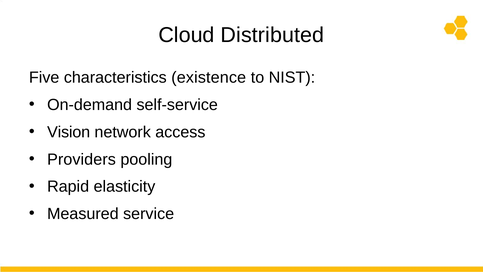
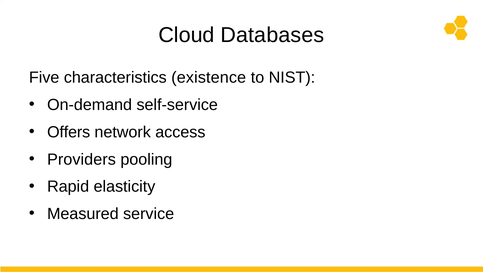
Distributed: Distributed -> Databases
Vision: Vision -> Offers
